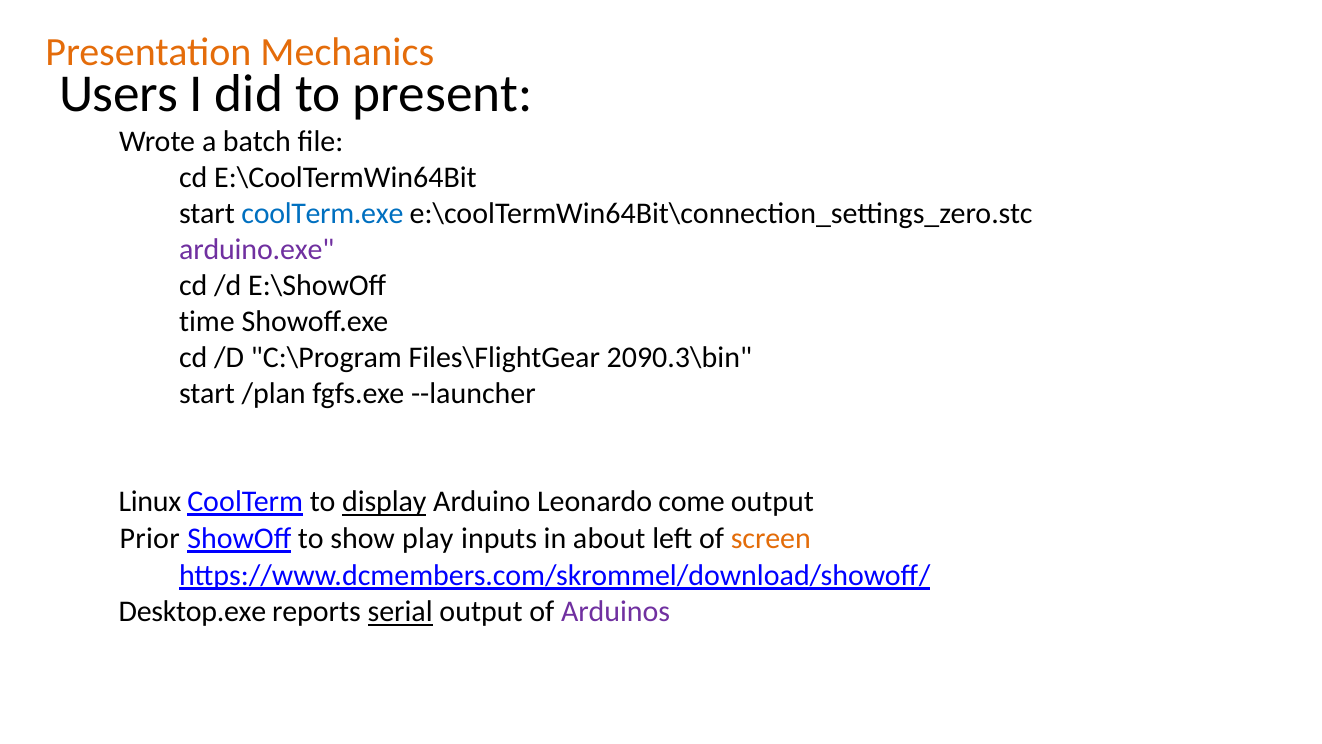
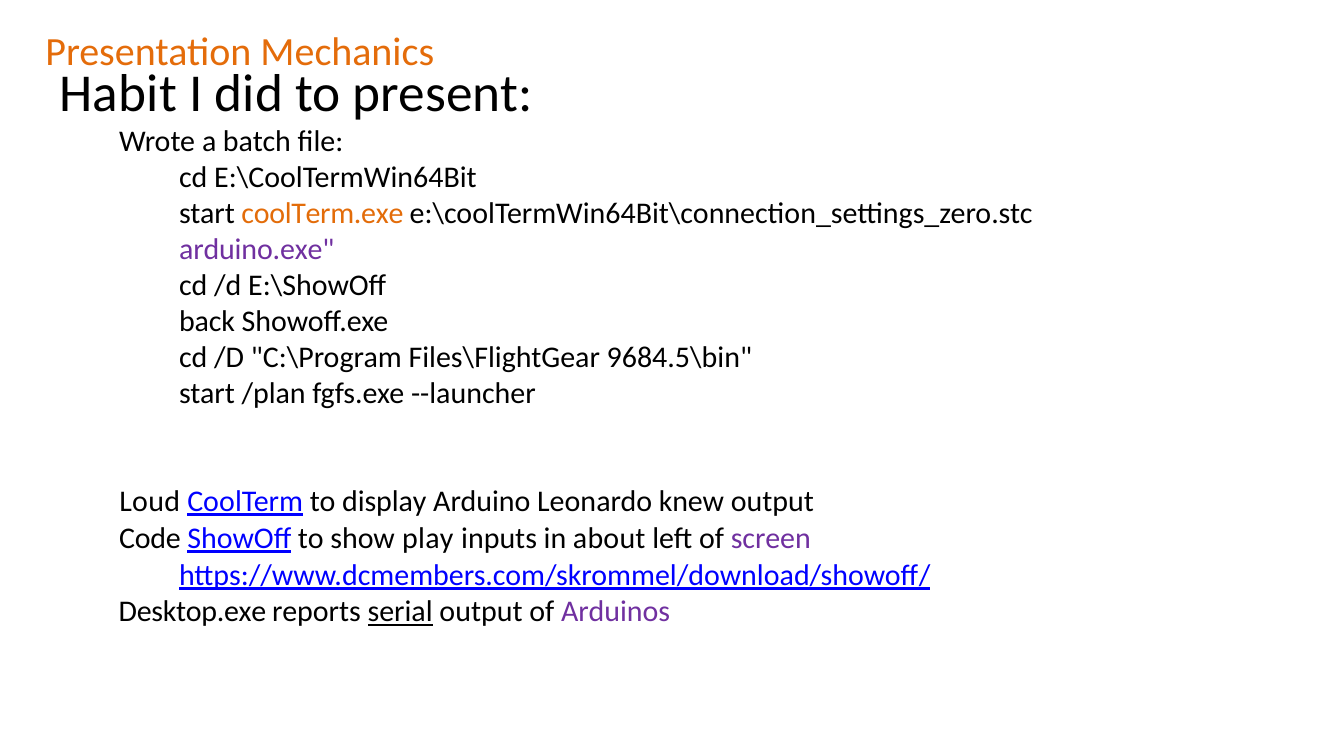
Users: Users -> Habit
coolTerm.exe colour: blue -> orange
time: time -> back
2090.3\bin: 2090.3\bin -> 9684.5\bin
Linux: Linux -> Loud
display underline: present -> none
come: come -> knew
Prior: Prior -> Code
screen colour: orange -> purple
